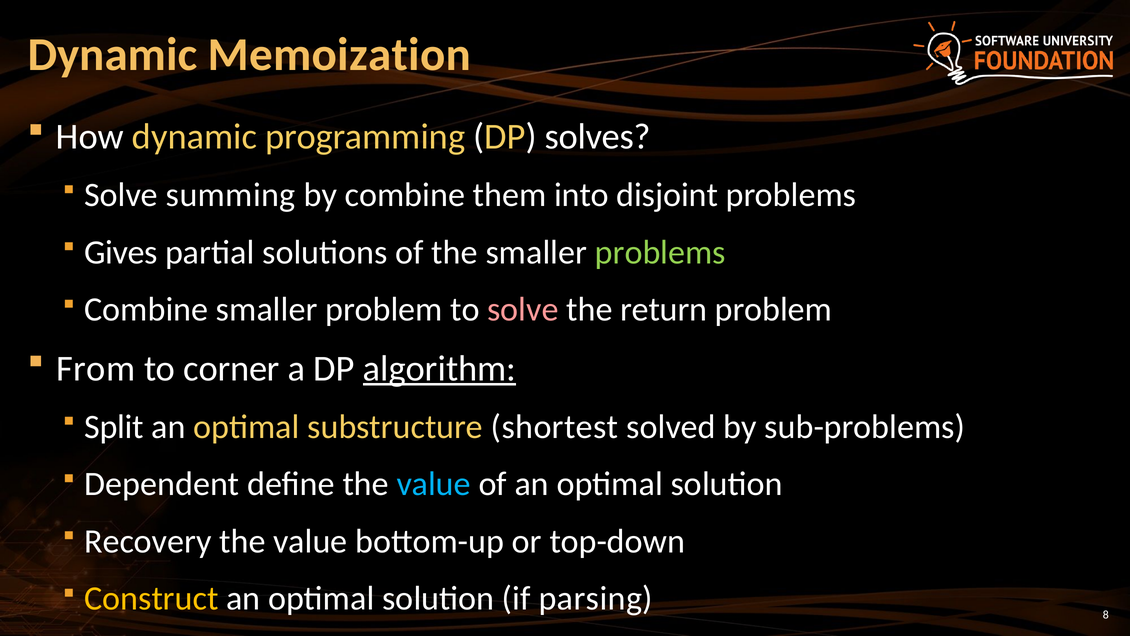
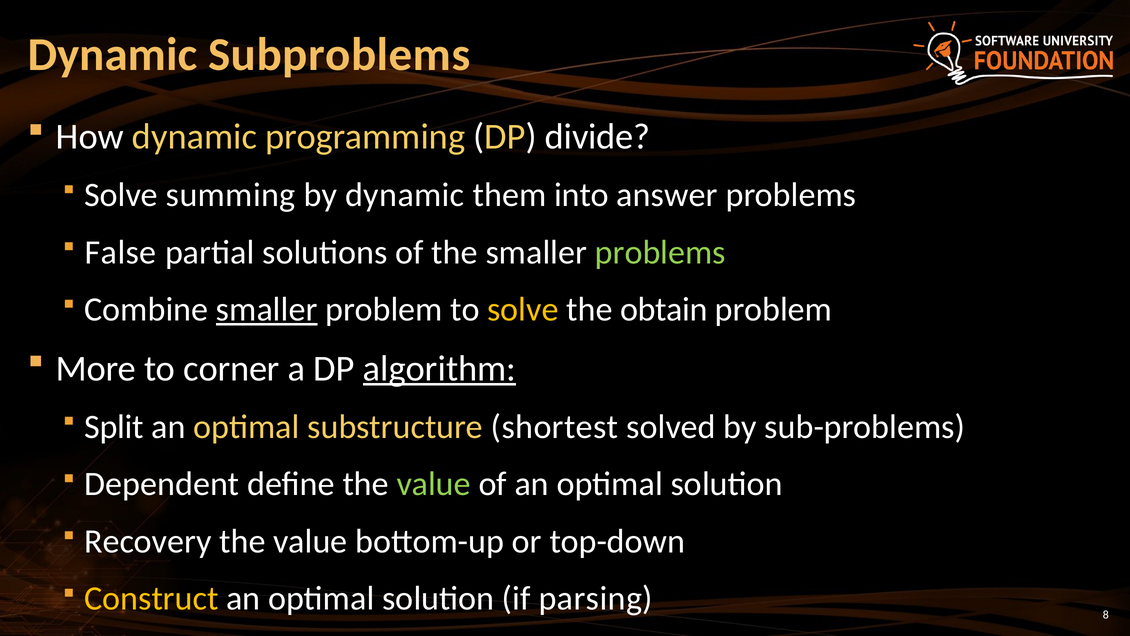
Memoization: Memoization -> Subproblems
solves: solves -> divide
by combine: combine -> dynamic
disjoint: disjoint -> answer
Gives: Gives -> False
smaller at (267, 309) underline: none -> present
solve at (523, 309) colour: pink -> yellow
return: return -> obtain
From: From -> More
value at (434, 484) colour: light blue -> light green
